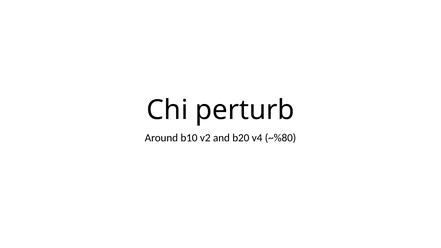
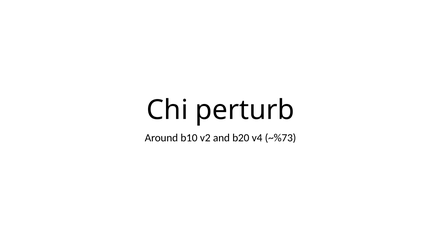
~%80: ~%80 -> ~%73
